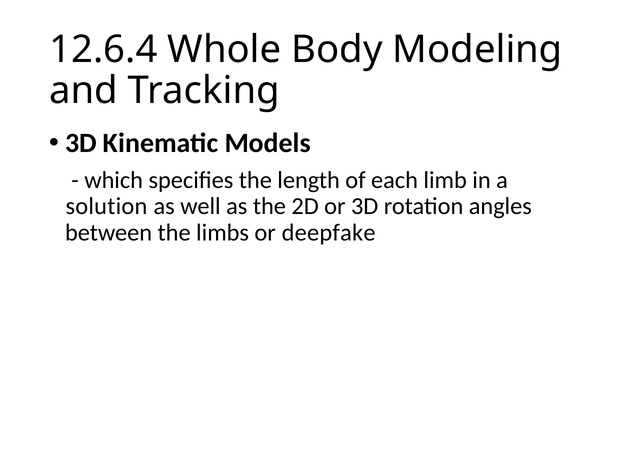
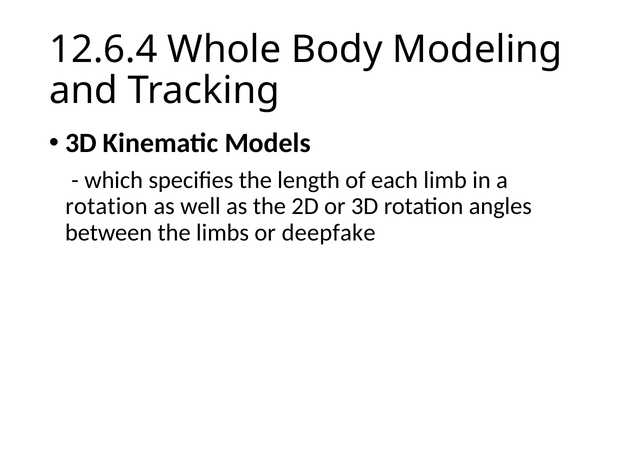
solution at (106, 207): solution -> rotation
